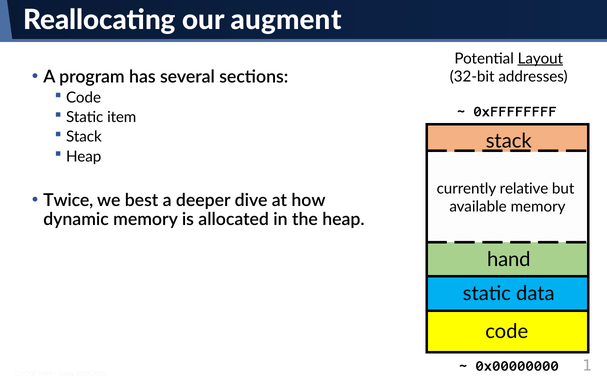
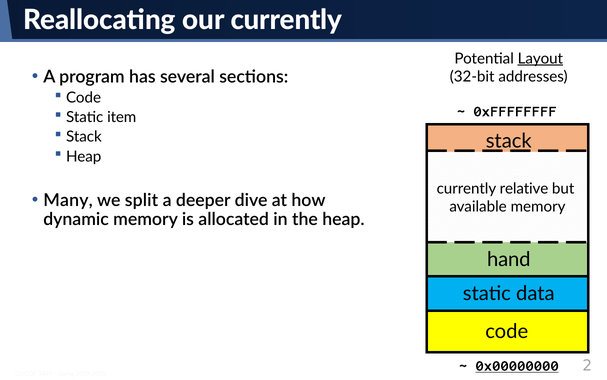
our augment: augment -> currently
Twice: Twice -> Many
best: best -> split
0x00000000 underline: none -> present
1: 1 -> 2
